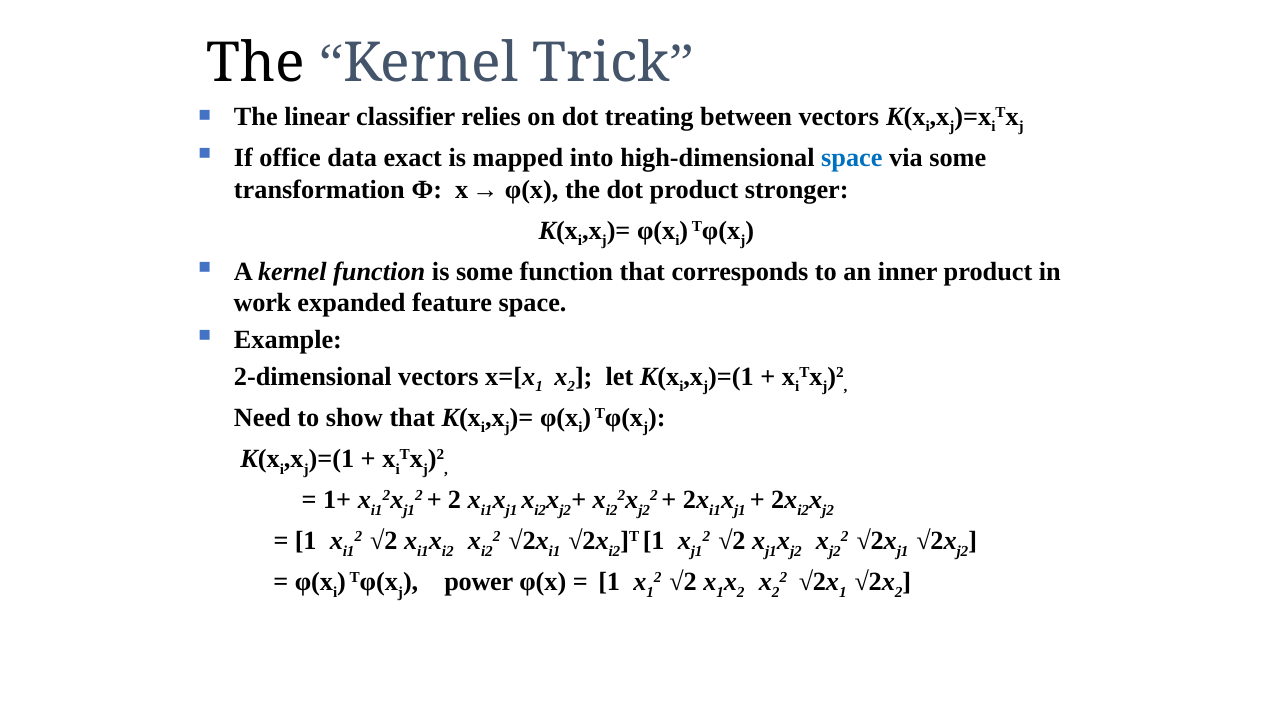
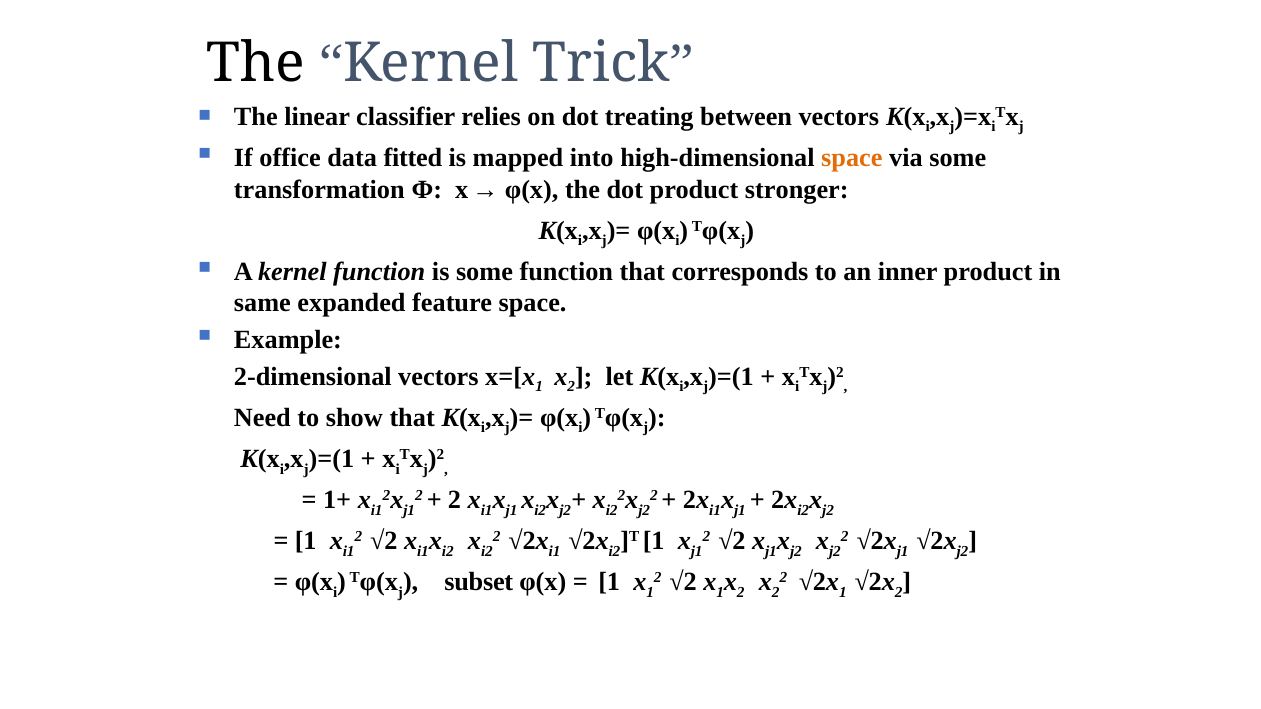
exact: exact -> fitted
space at (852, 158) colour: blue -> orange
work: work -> same
power: power -> subset
